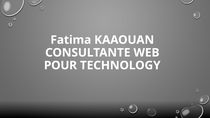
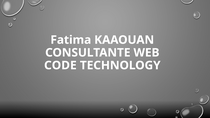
POUR: POUR -> CODE
